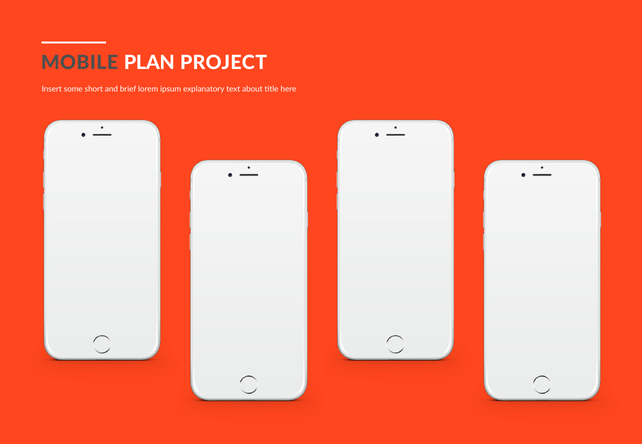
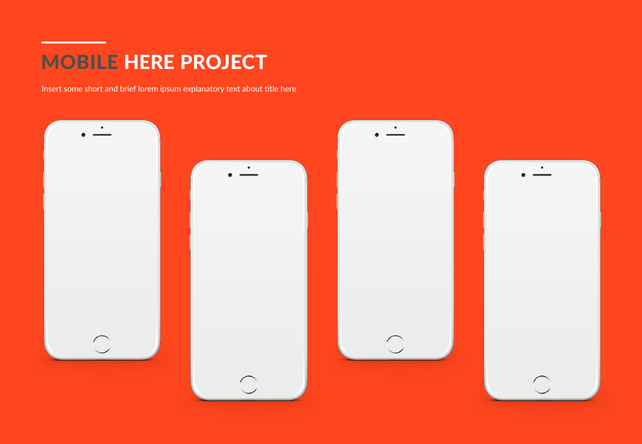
MOBILE PLAN: PLAN -> HERE
